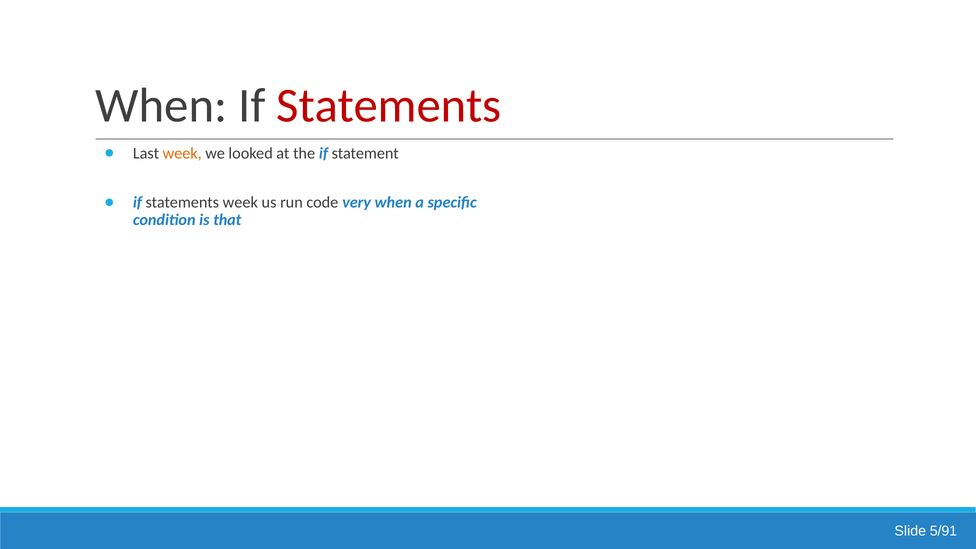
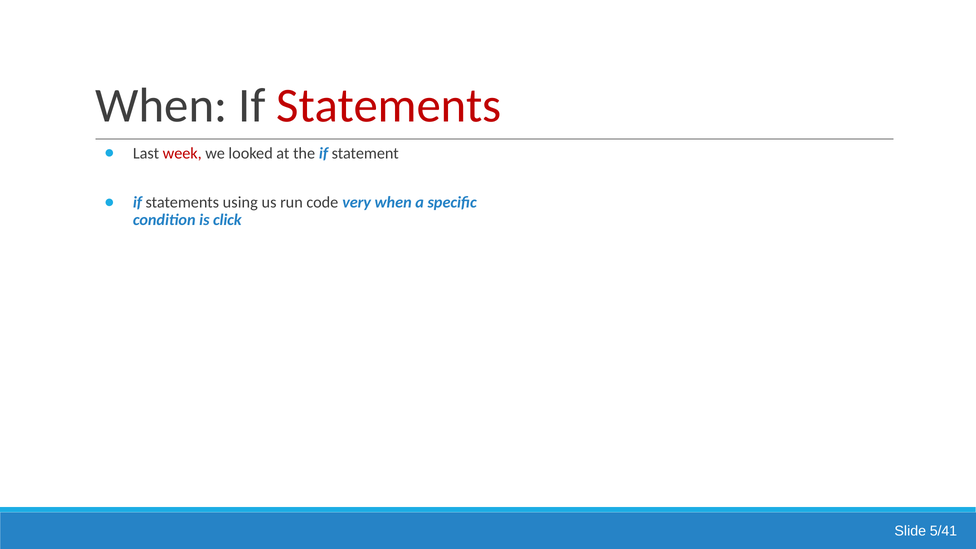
week at (182, 153) colour: orange -> red
statements week: week -> using
that: that -> click
5/91: 5/91 -> 5/41
